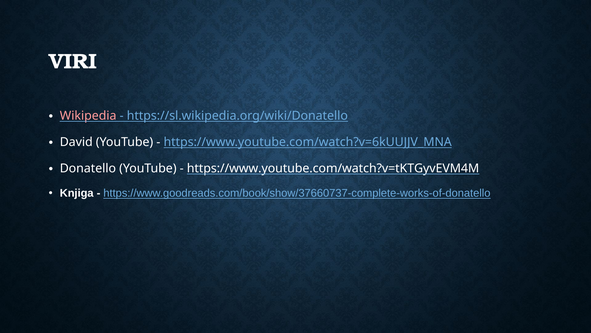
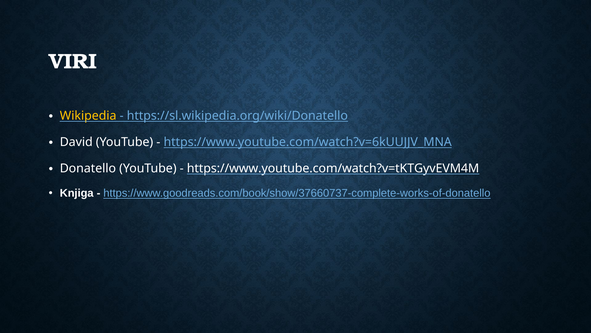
Wikipedia colour: pink -> yellow
